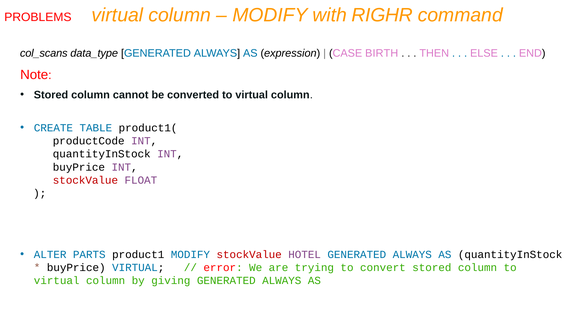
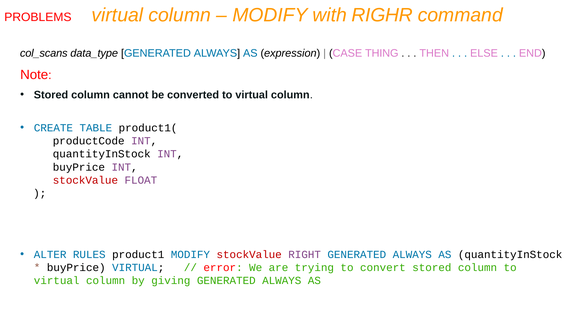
BIRTH: BIRTH -> THING
PARTS: PARTS -> RULES
HOTEL: HOTEL -> RIGHT
